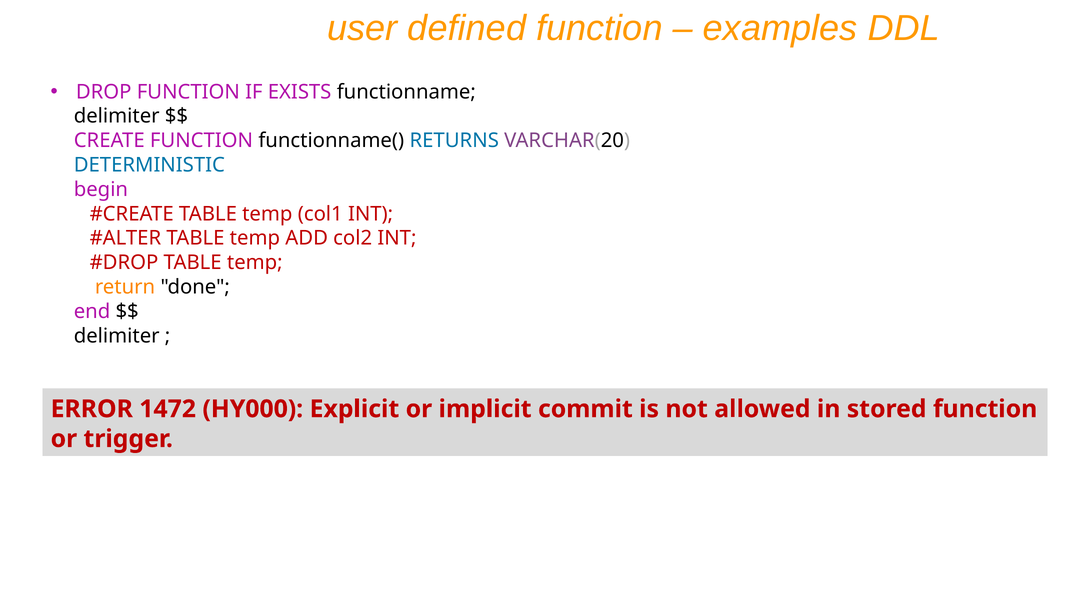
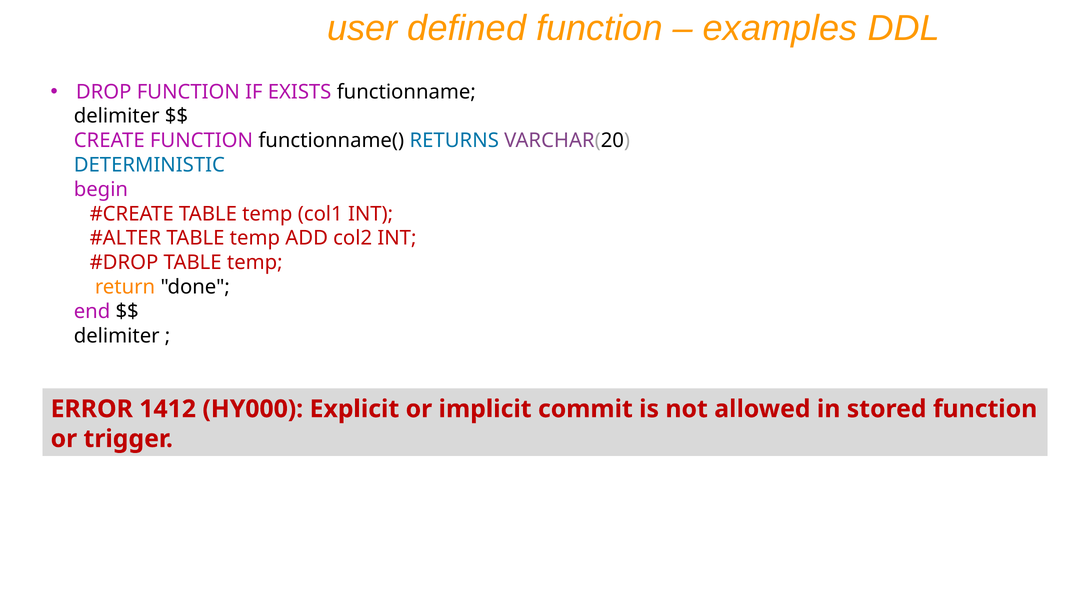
1472: 1472 -> 1412
